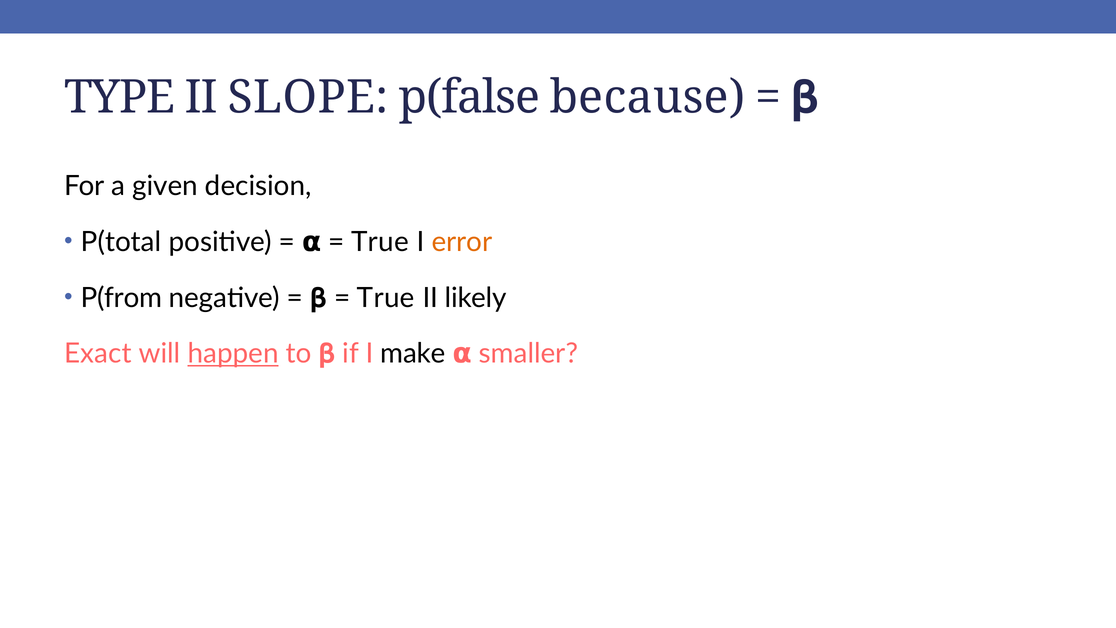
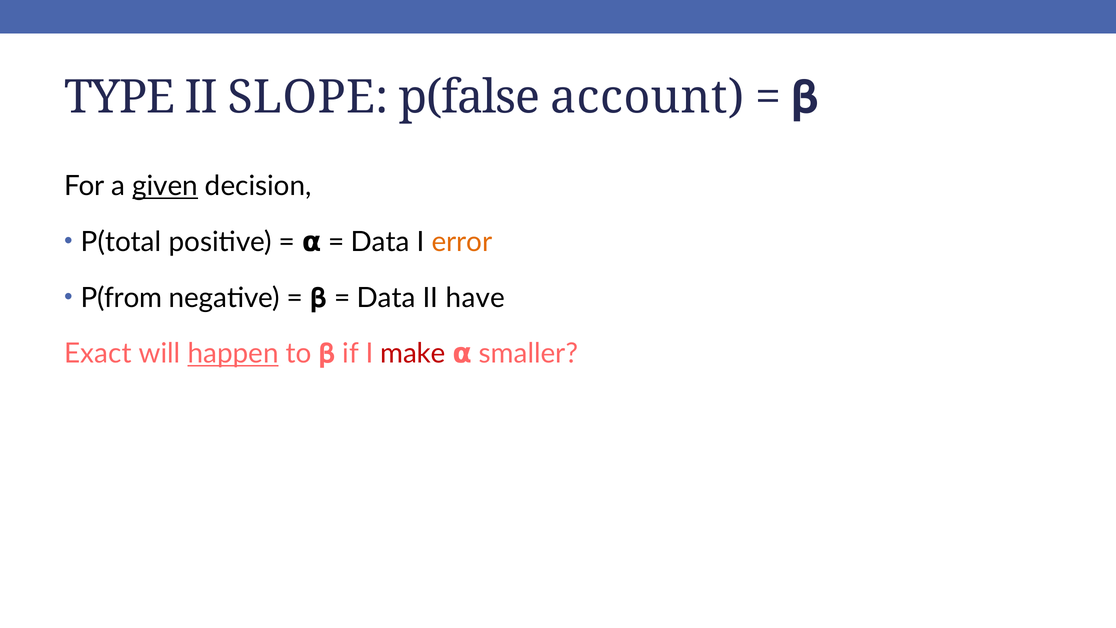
because: because -> account
given underline: none -> present
True at (380, 242): True -> Data
True at (386, 298): True -> Data
likely: likely -> have
make colour: black -> red
